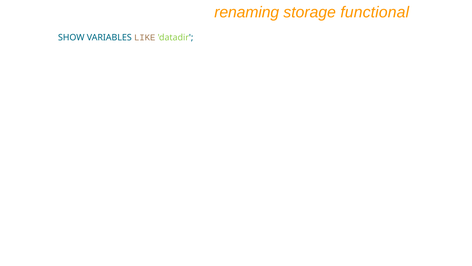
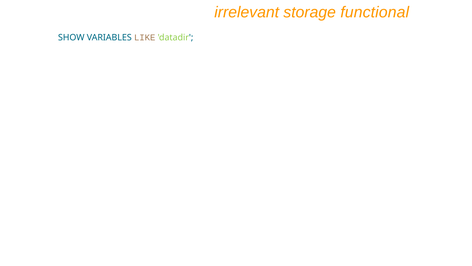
renaming: renaming -> irrelevant
